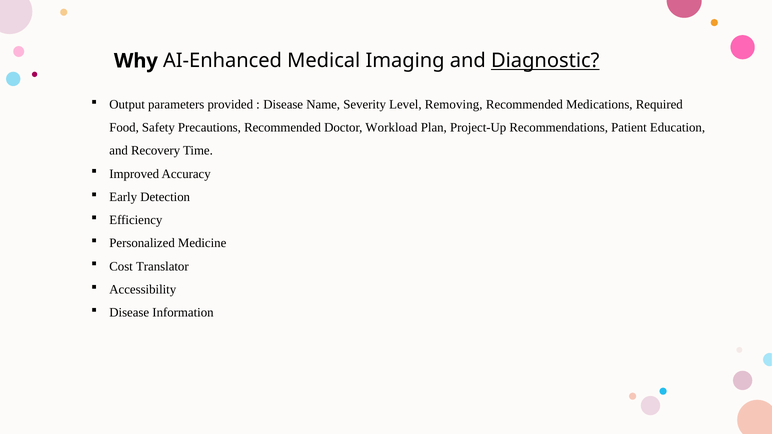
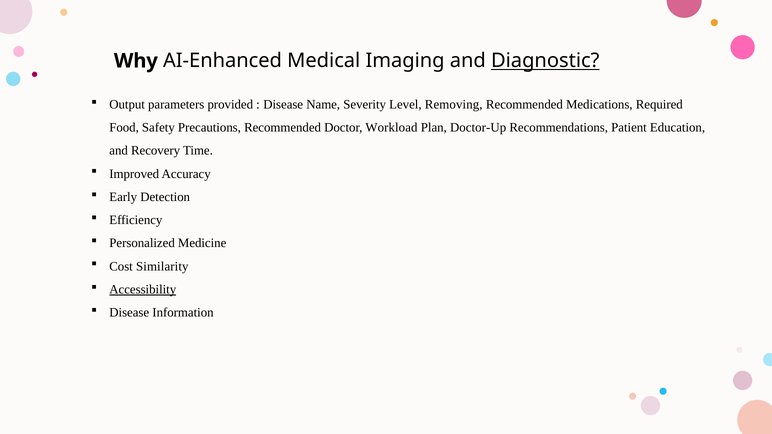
Project-Up: Project-Up -> Doctor-Up
Translator: Translator -> Similarity
Accessibility underline: none -> present
